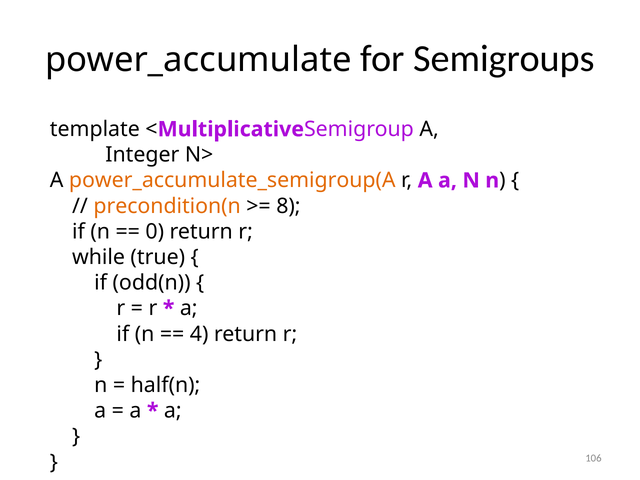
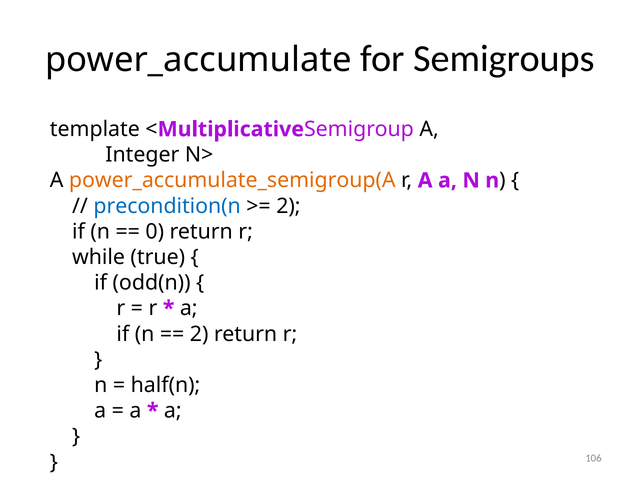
precondition(n colour: orange -> blue
8 at (288, 206): 8 -> 2
4 at (199, 334): 4 -> 2
